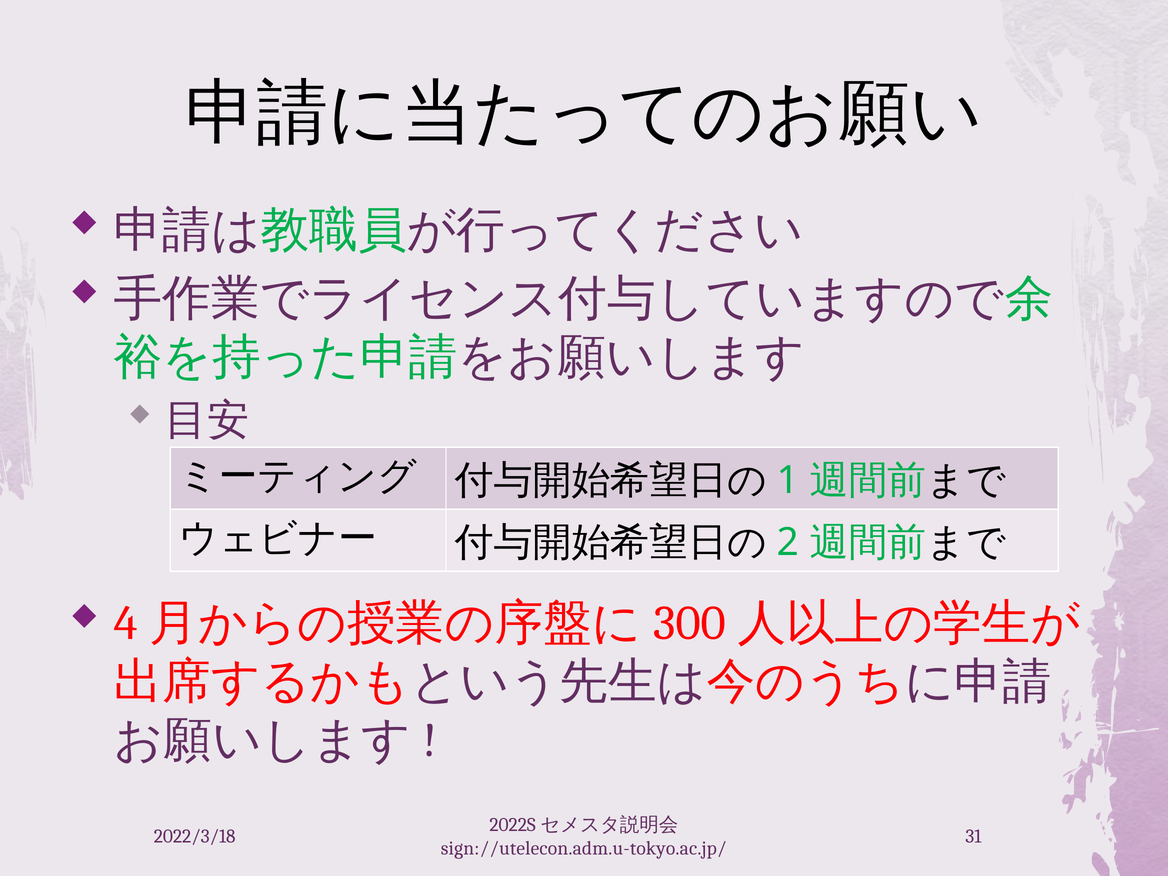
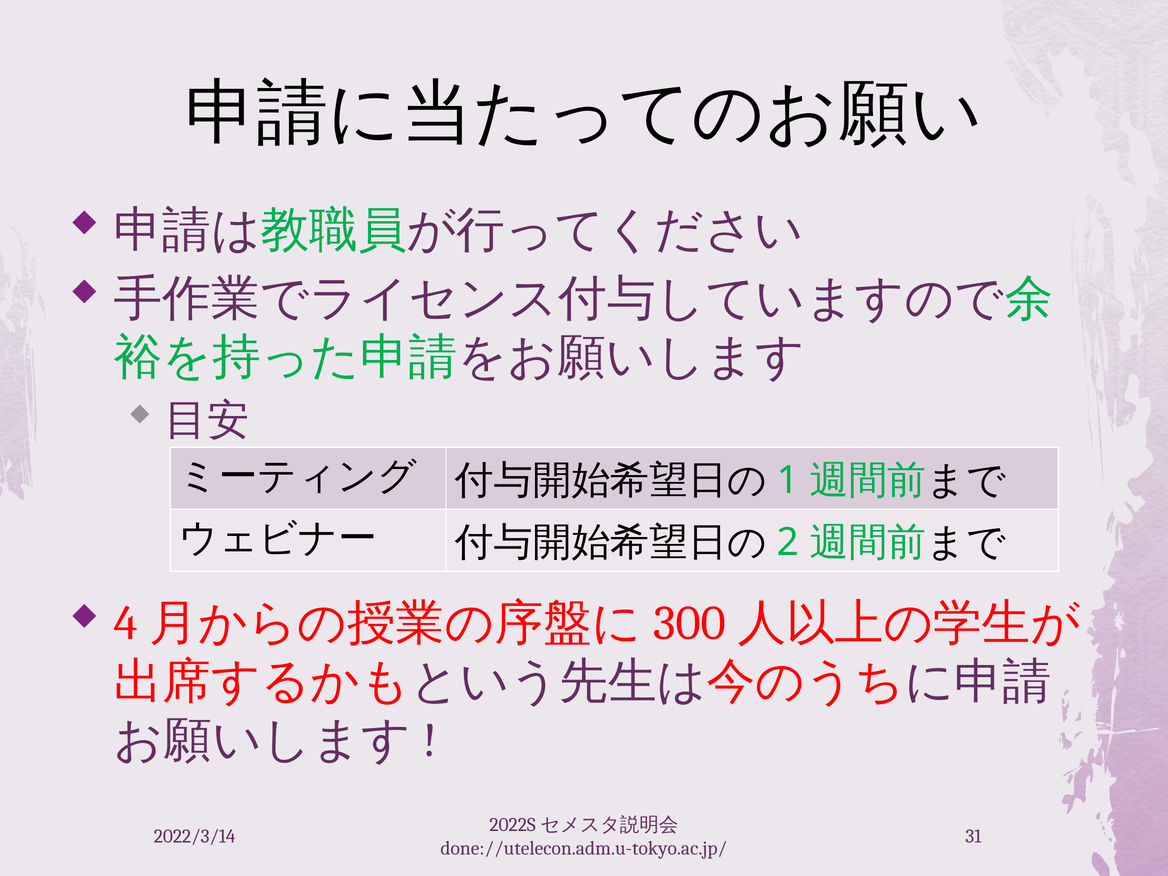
2022/3/18: 2022/3/18 -> 2022/3/14
sign://utelecon.adm.u-tokyo.ac.jp/: sign://utelecon.adm.u-tokyo.ac.jp/ -> done://utelecon.adm.u-tokyo.ac.jp/
